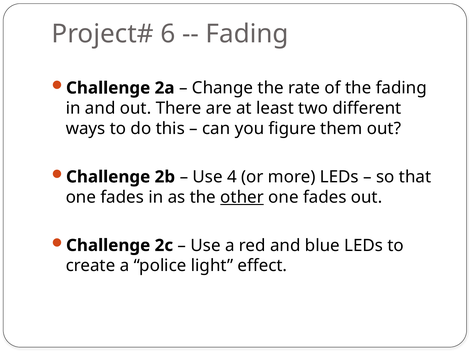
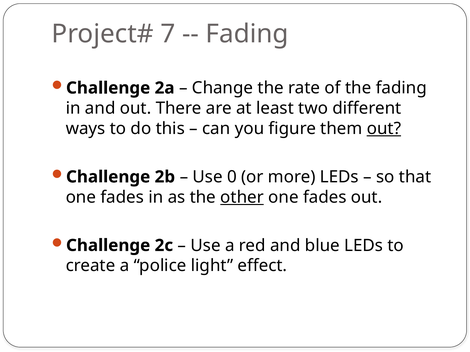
6: 6 -> 7
out at (384, 129) underline: none -> present
4: 4 -> 0
